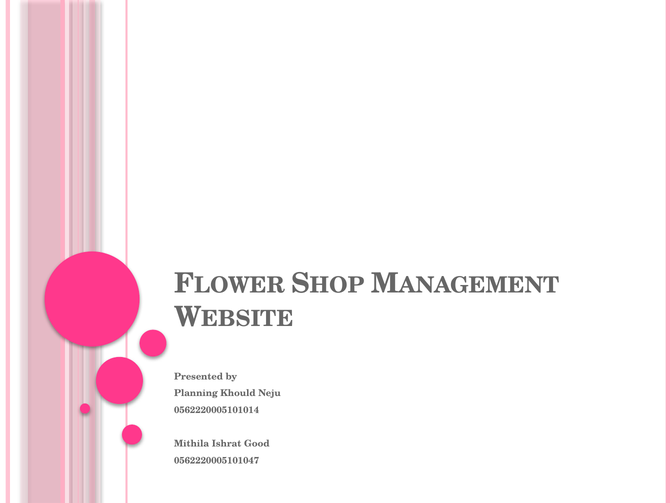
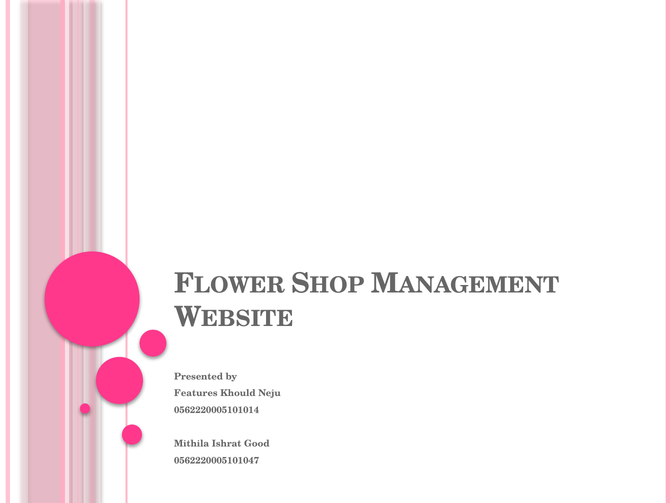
Planning: Planning -> Features
